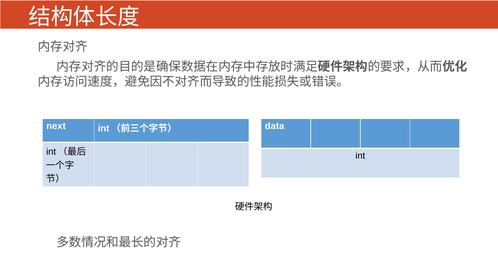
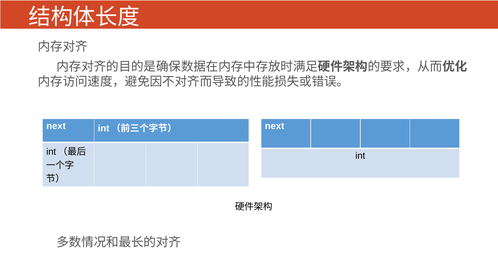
data at (275, 126): data -> next
